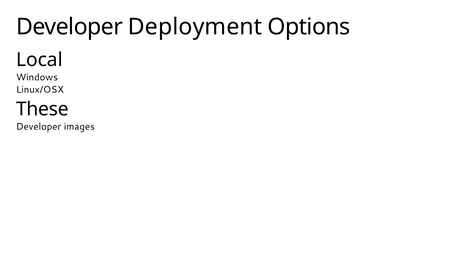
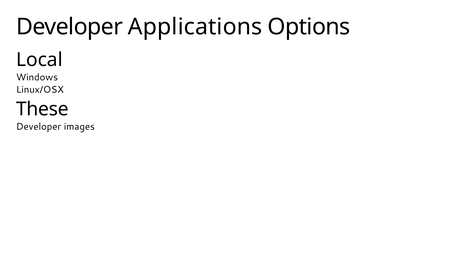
Deployment: Deployment -> Applications
